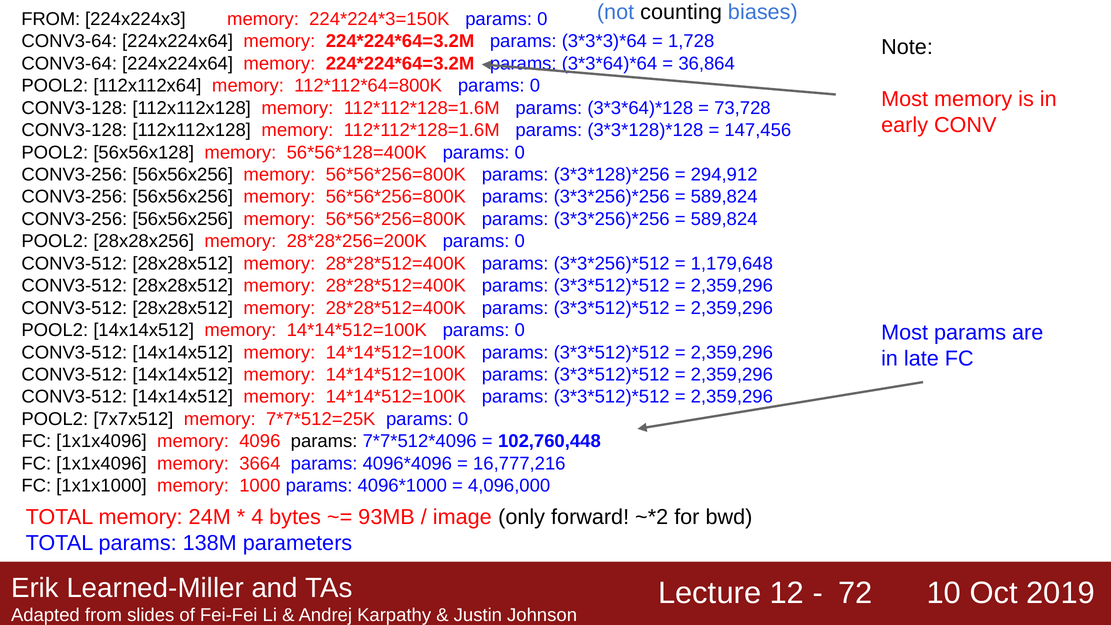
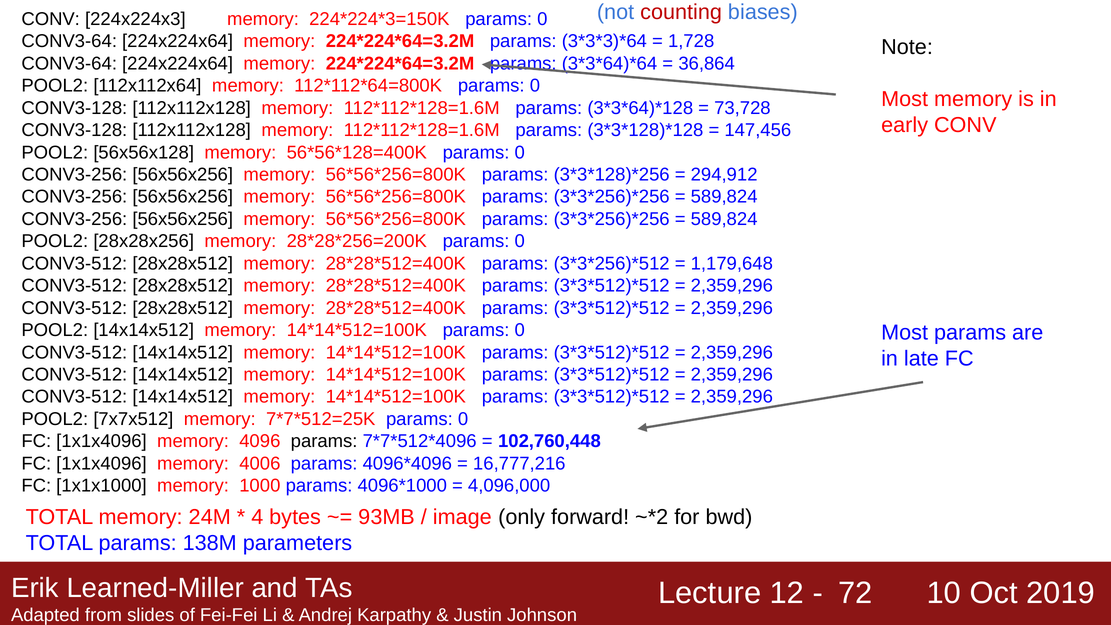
counting colour: black -> red
FROM at (51, 19): FROM -> CONV
3664: 3664 -> 4006
